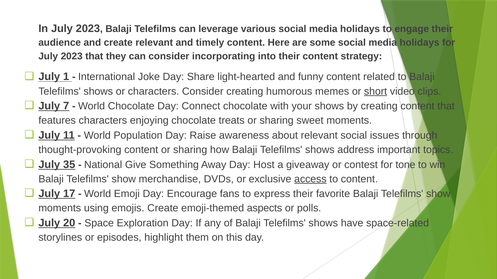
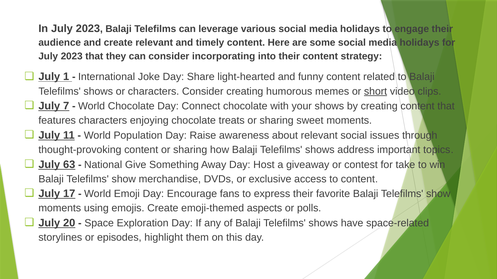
35: 35 -> 63
tone: tone -> take
access underline: present -> none
